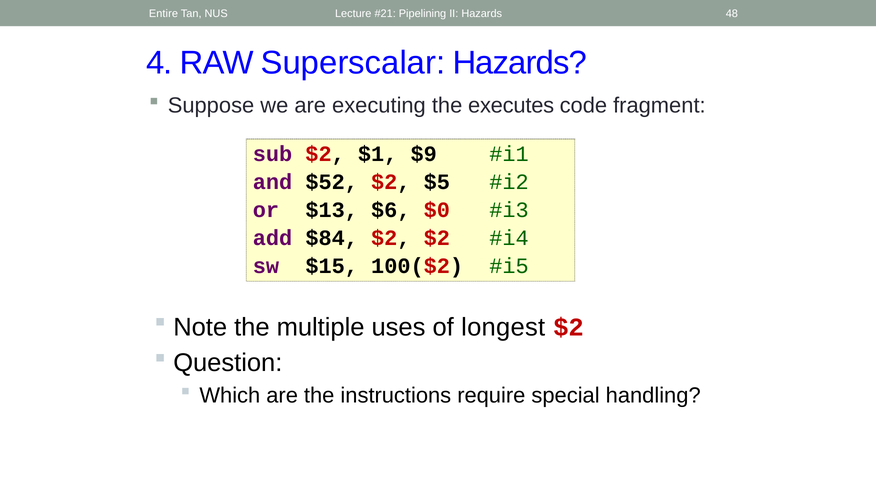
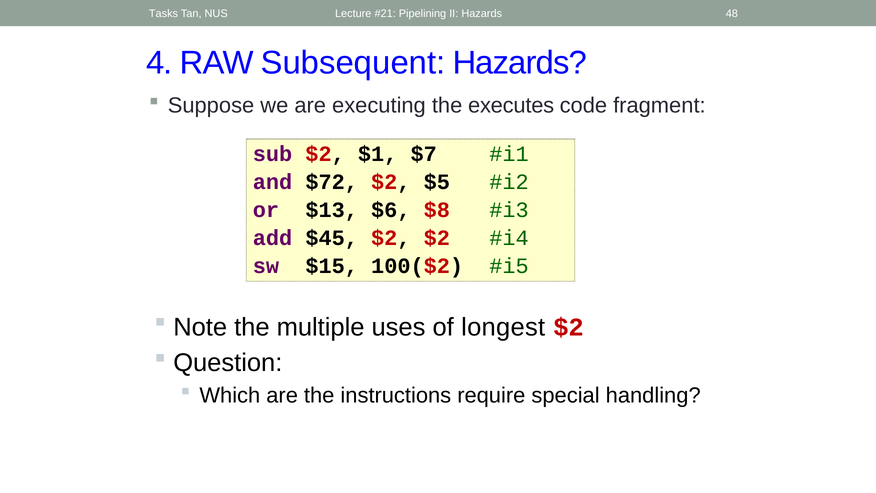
Entire: Entire -> Tasks
Superscalar: Superscalar -> Subsequent
$9: $9 -> $7
$52: $52 -> $72
$0: $0 -> $8
$84: $84 -> $45
